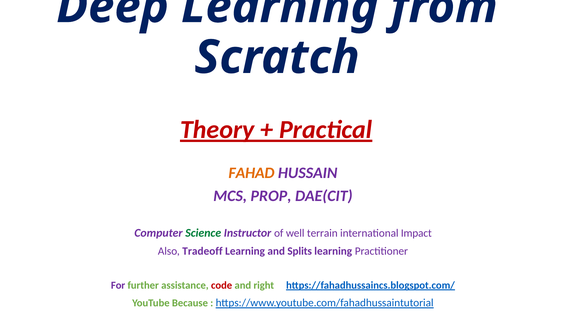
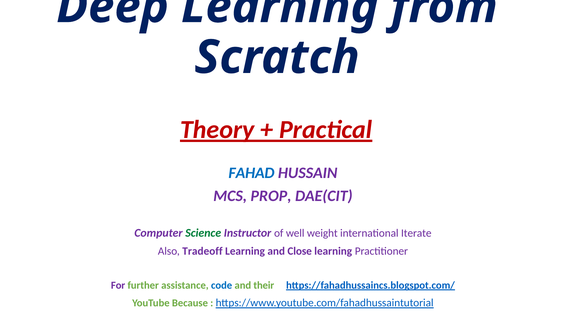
FAHAD colour: orange -> blue
terrain: terrain -> weight
Impact: Impact -> Iterate
Splits: Splits -> Close
code colour: red -> blue
right: right -> their
